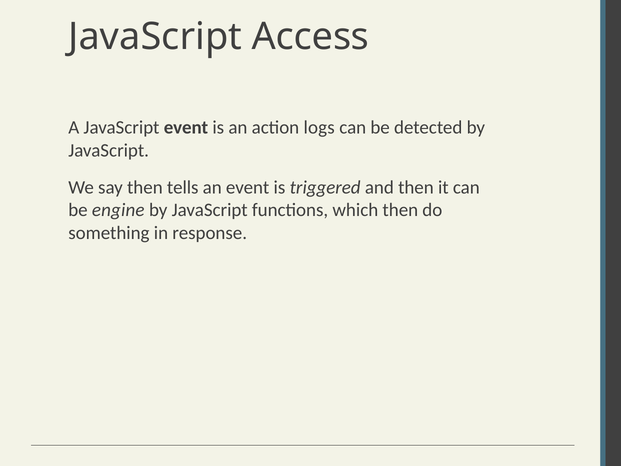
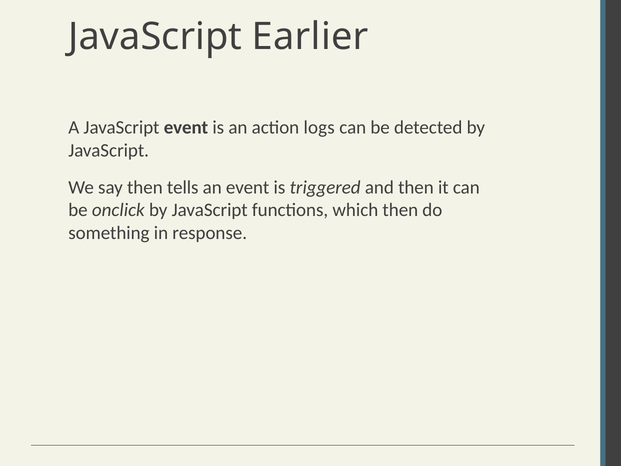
Access: Access -> Earlier
engine: engine -> onclick
